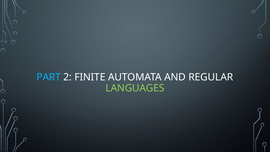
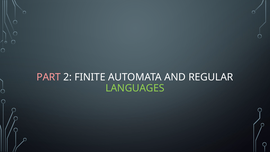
PART colour: light blue -> pink
